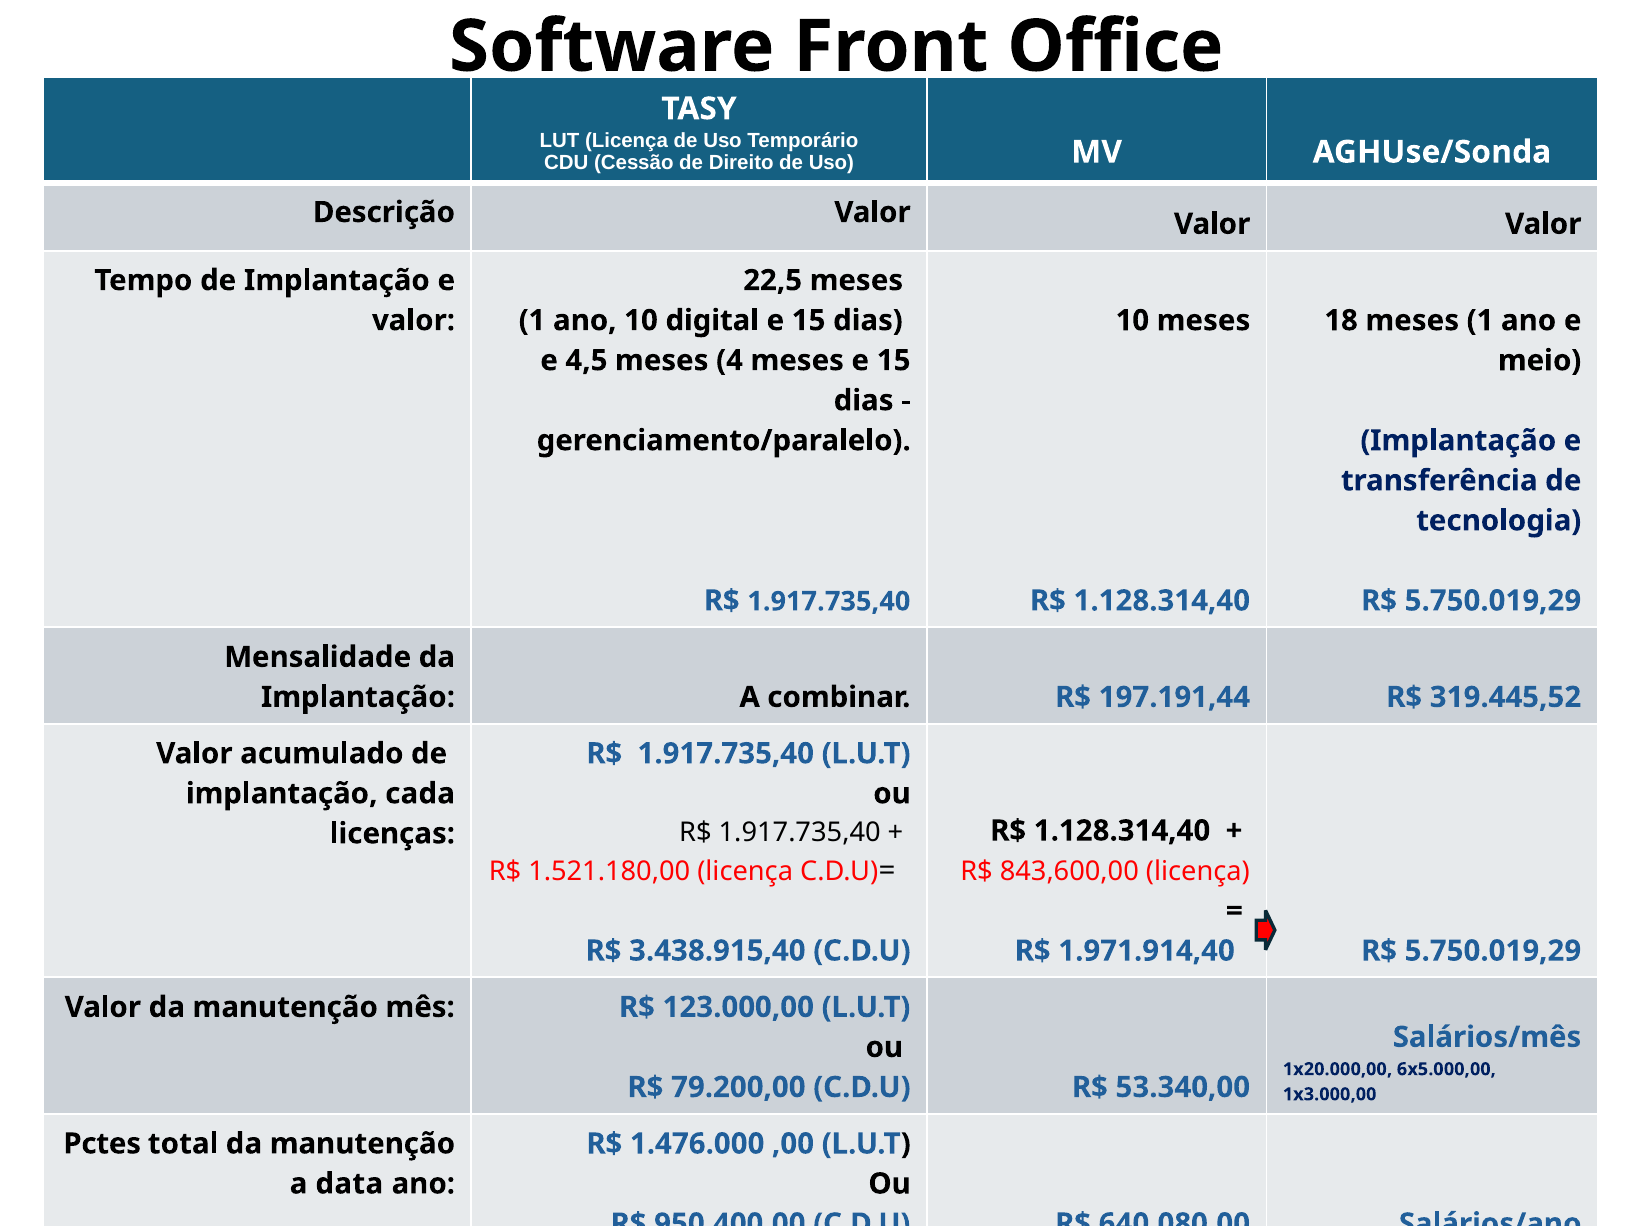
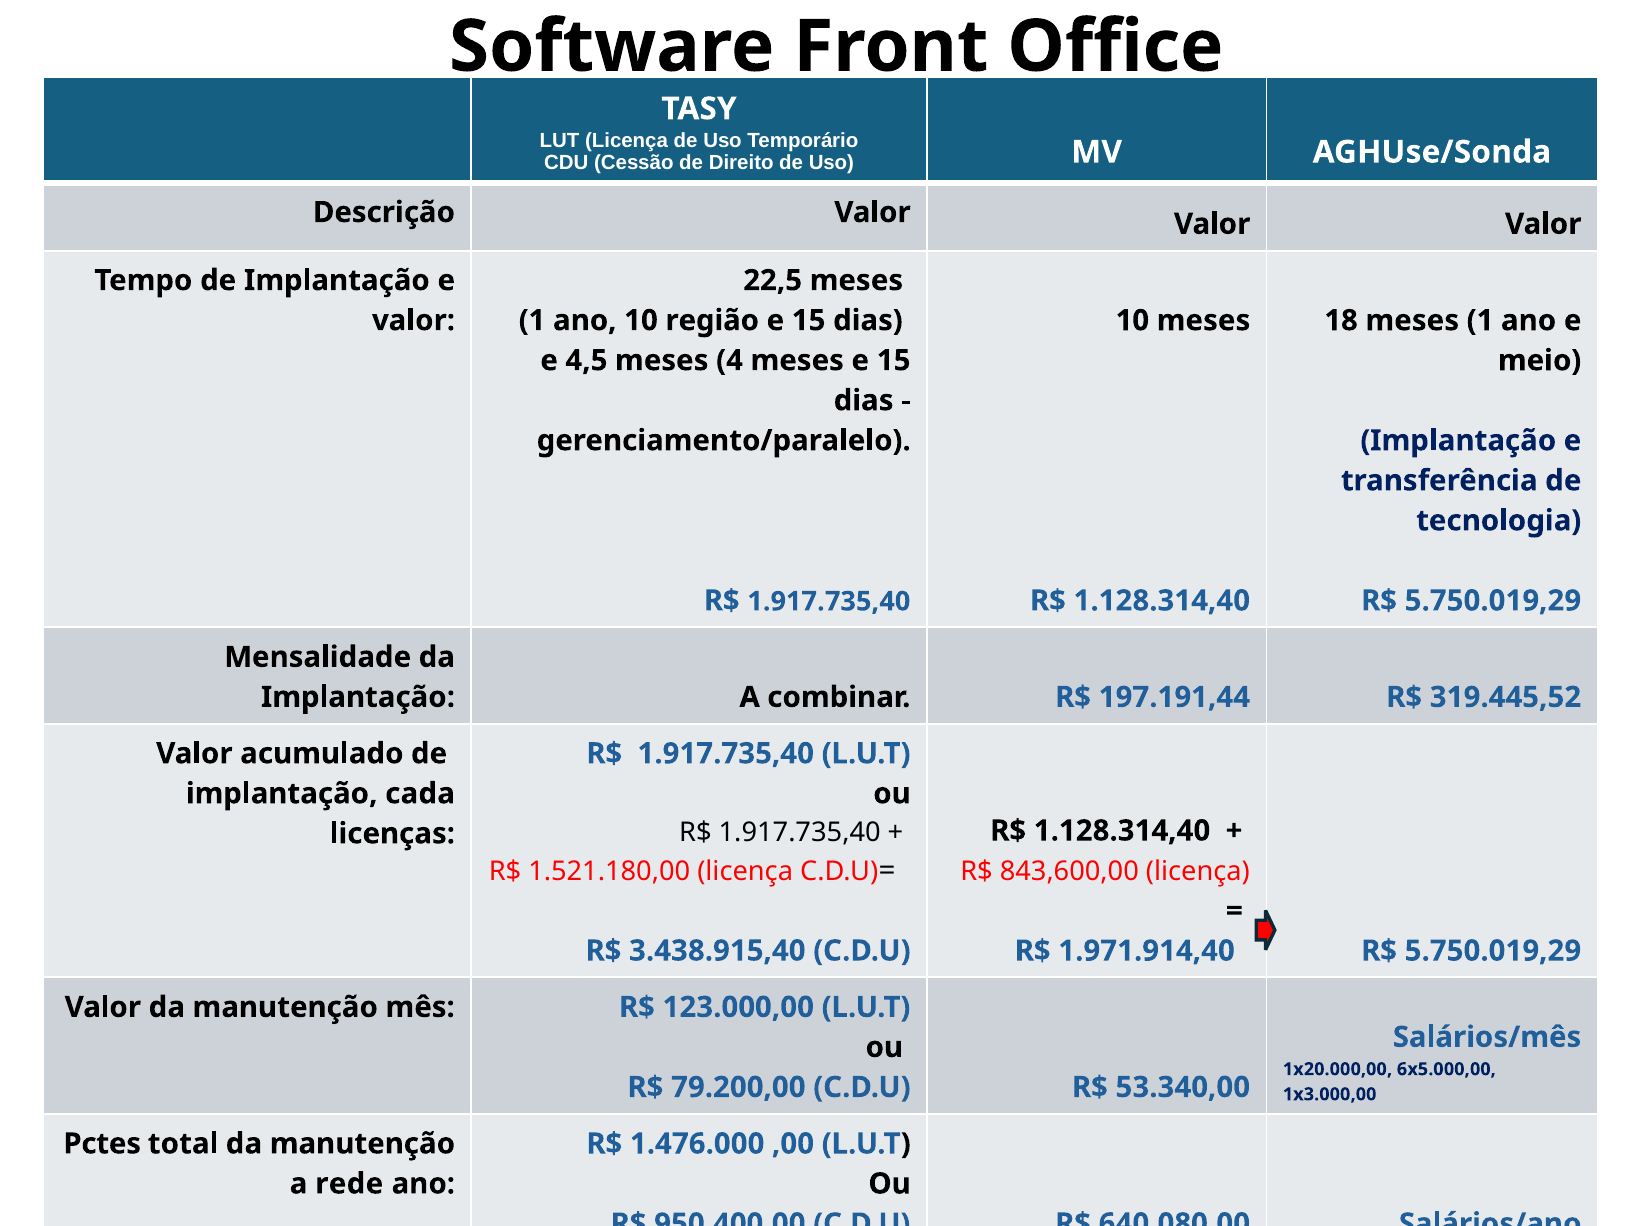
digital: digital -> região
data: data -> rede
